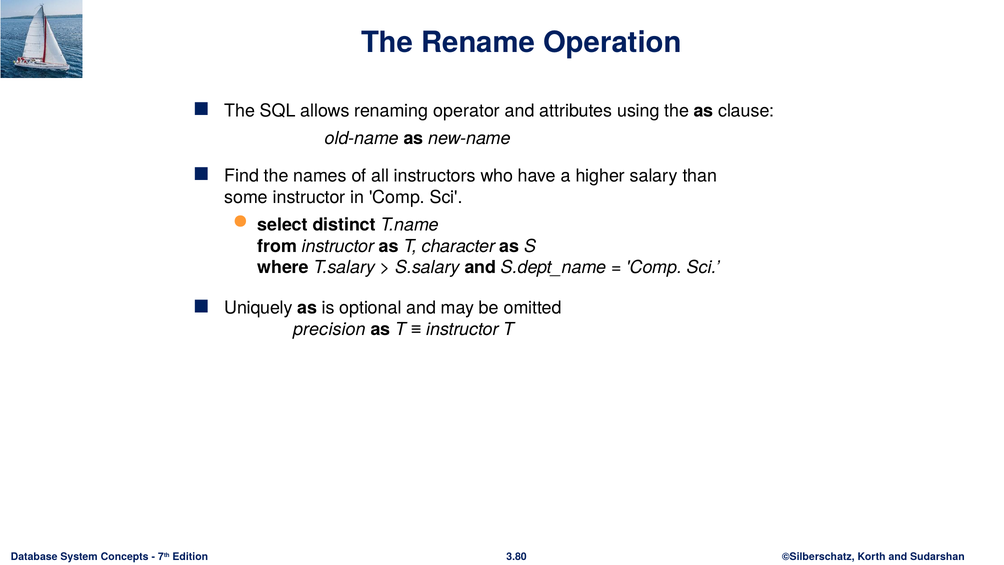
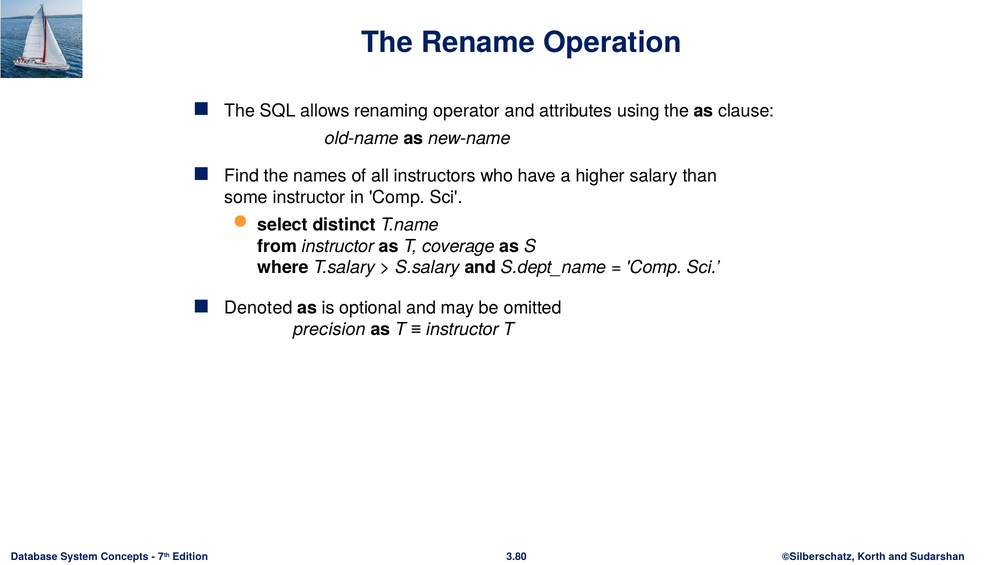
character: character -> coverage
Uniquely: Uniquely -> Denoted
